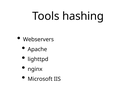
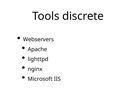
hashing: hashing -> discrete
